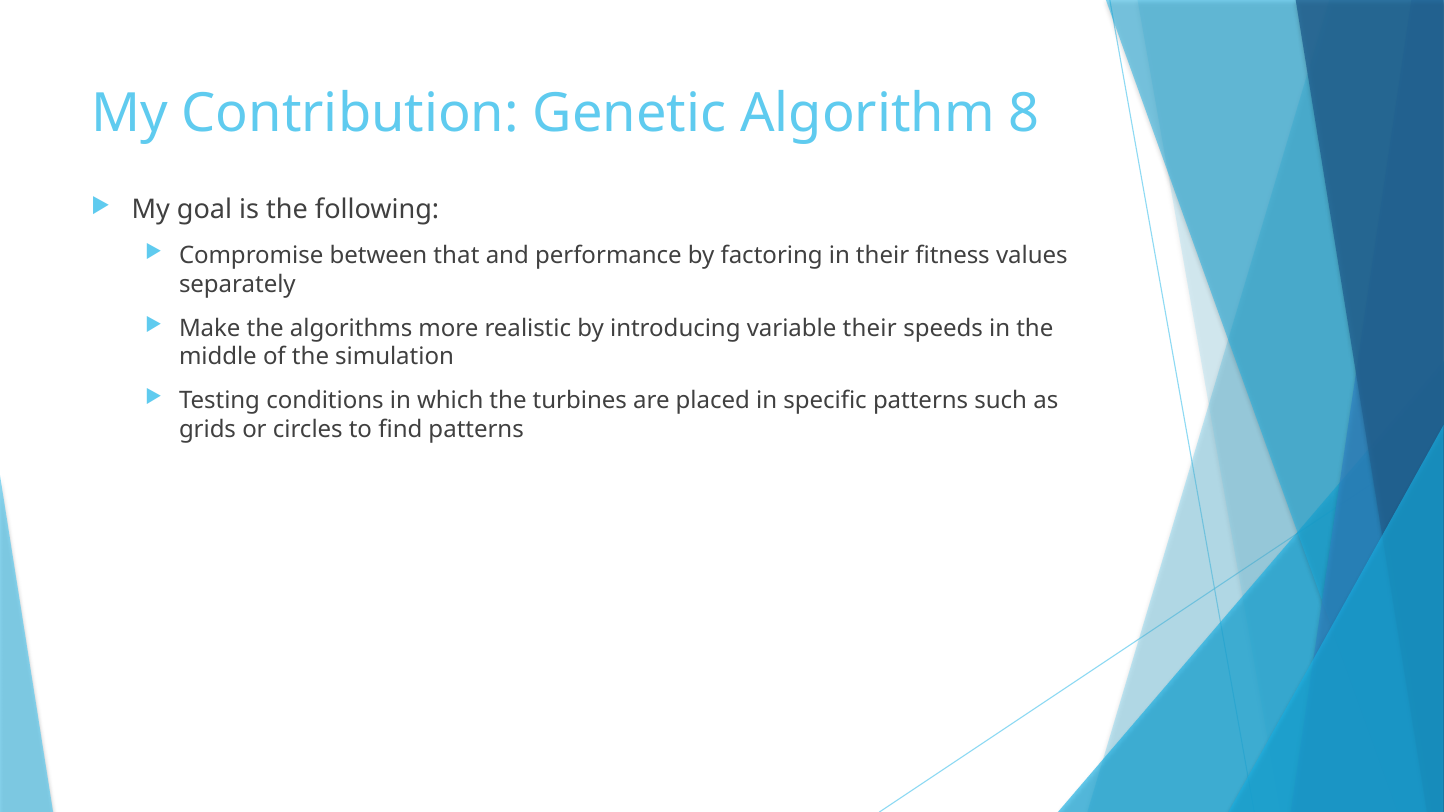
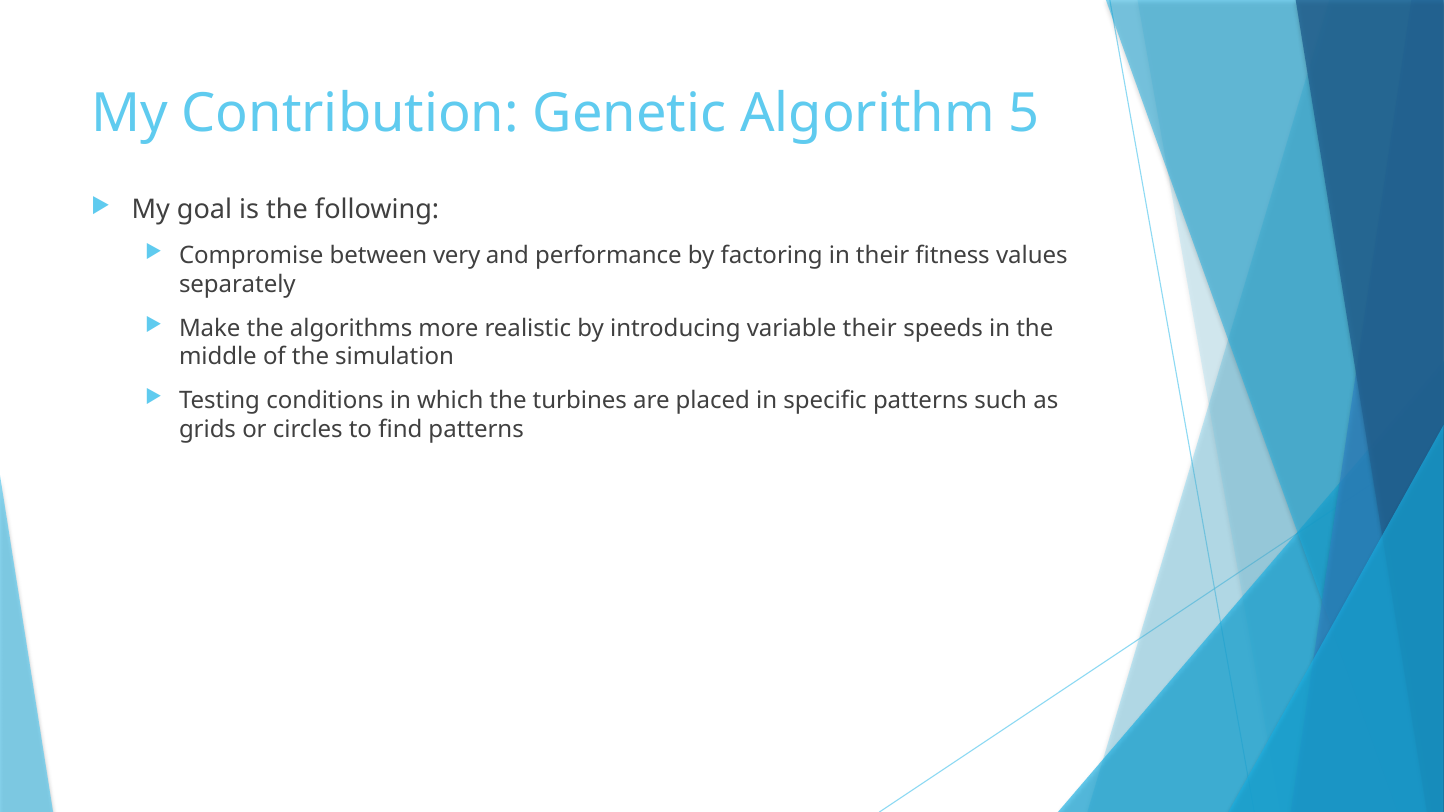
8: 8 -> 5
that: that -> very
